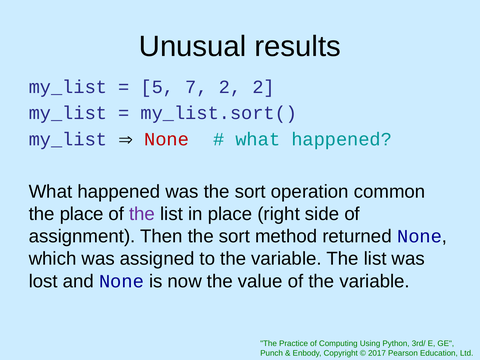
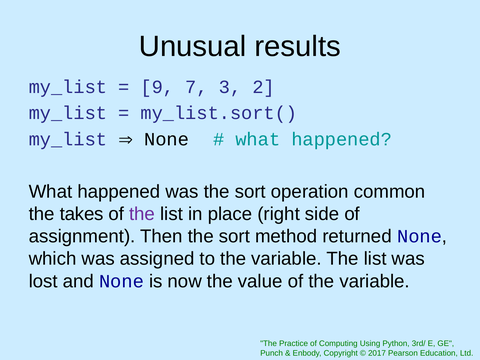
5: 5 -> 9
7 2: 2 -> 3
None at (167, 139) colour: red -> black
the place: place -> takes
